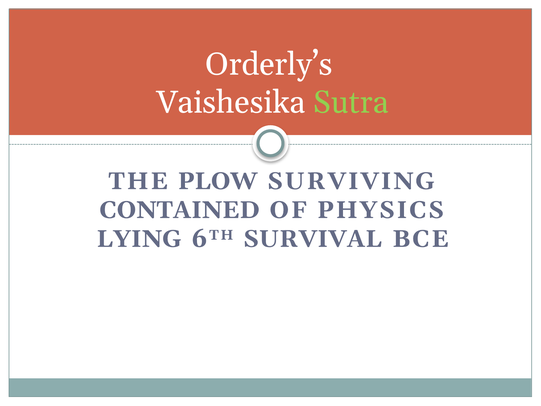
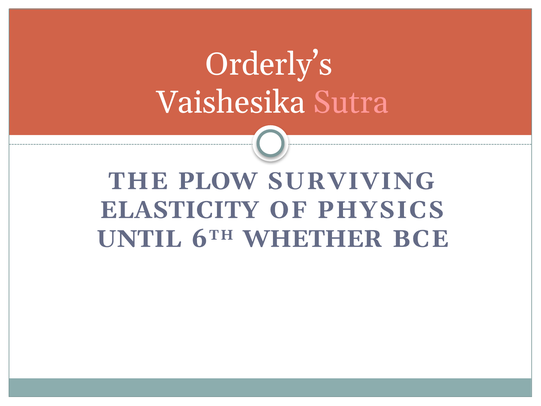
Sutra colour: light green -> pink
CONTAINED: CONTAINED -> ELASTICITY
LYING: LYING -> UNTIL
SURVIVAL: SURVIVAL -> WHETHER
